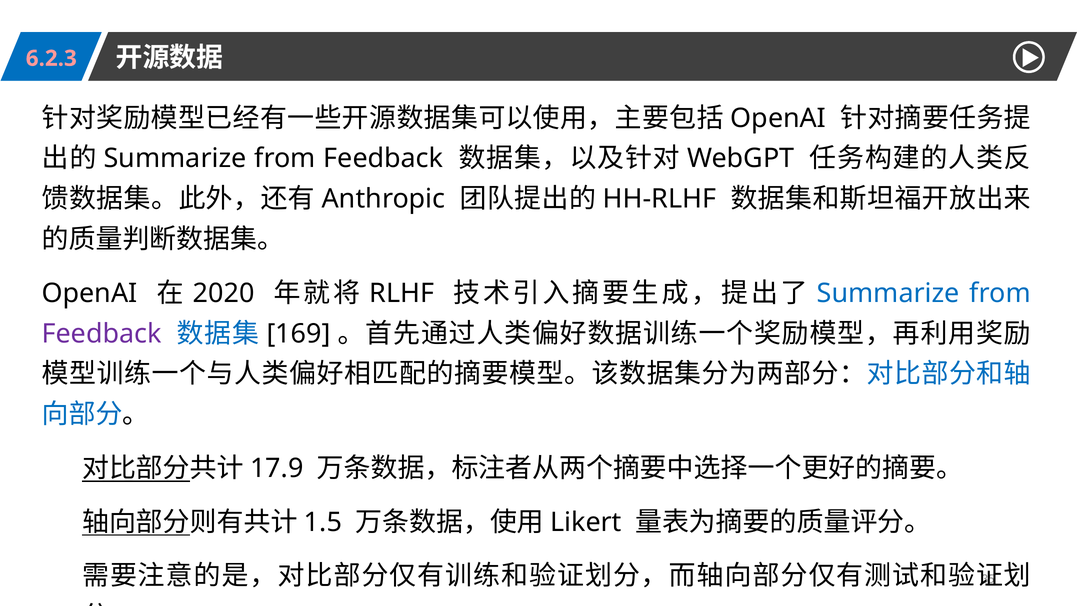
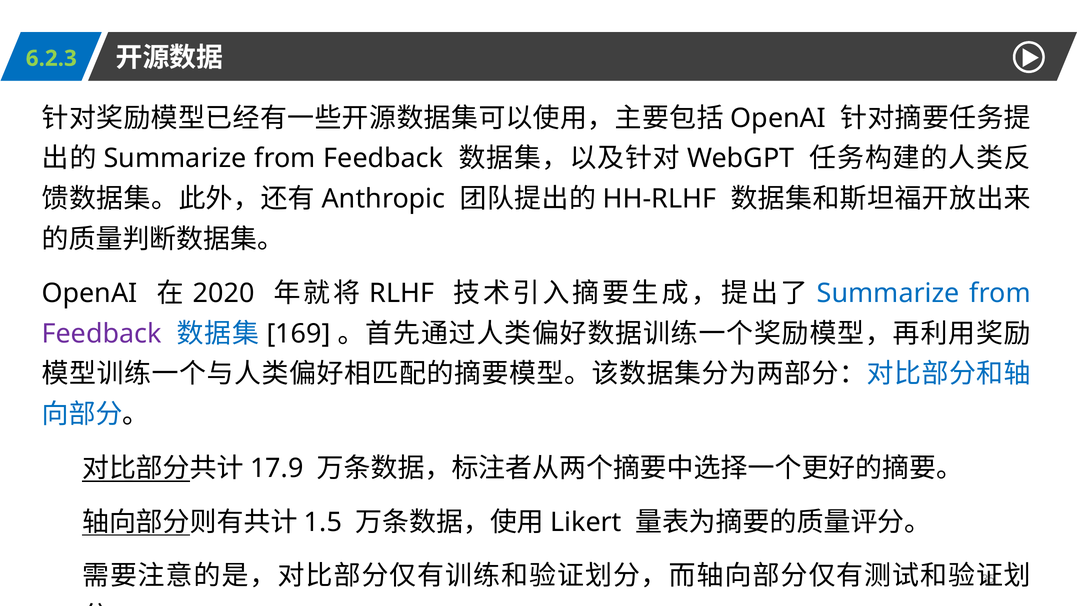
6.2.3 colour: pink -> light green
